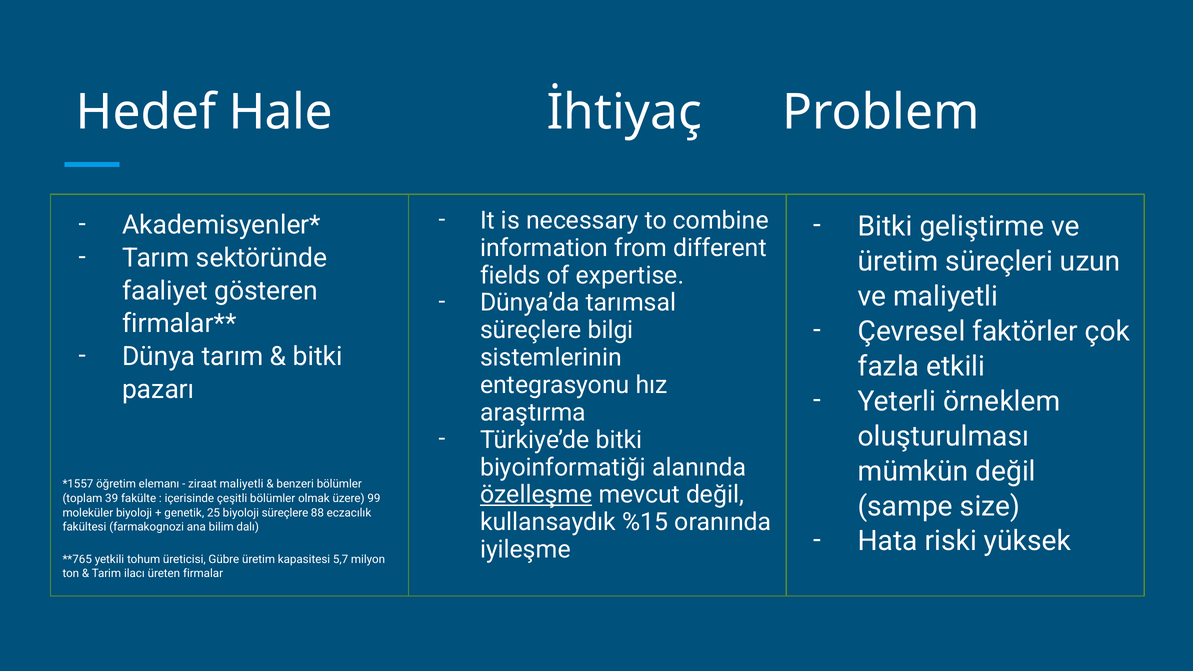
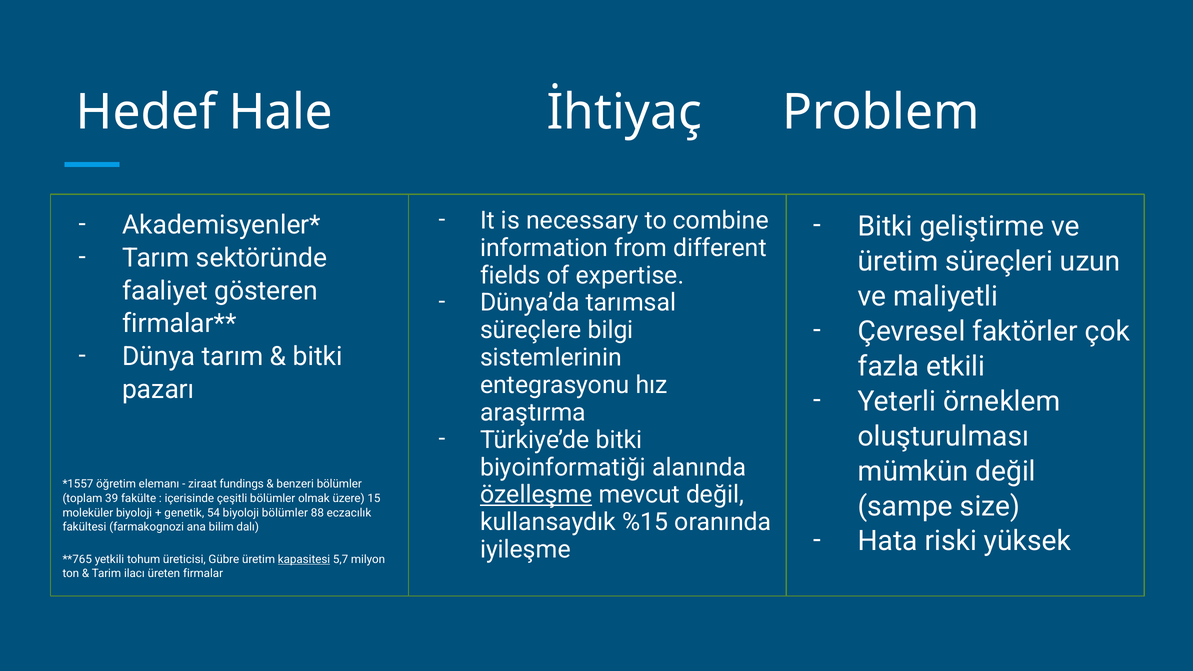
ziraat maliyetli: maliyetli -> fundings
99: 99 -> 15
25: 25 -> 54
biyoloji süreçlere: süreçlere -> bölümler
kapasitesi underline: none -> present
